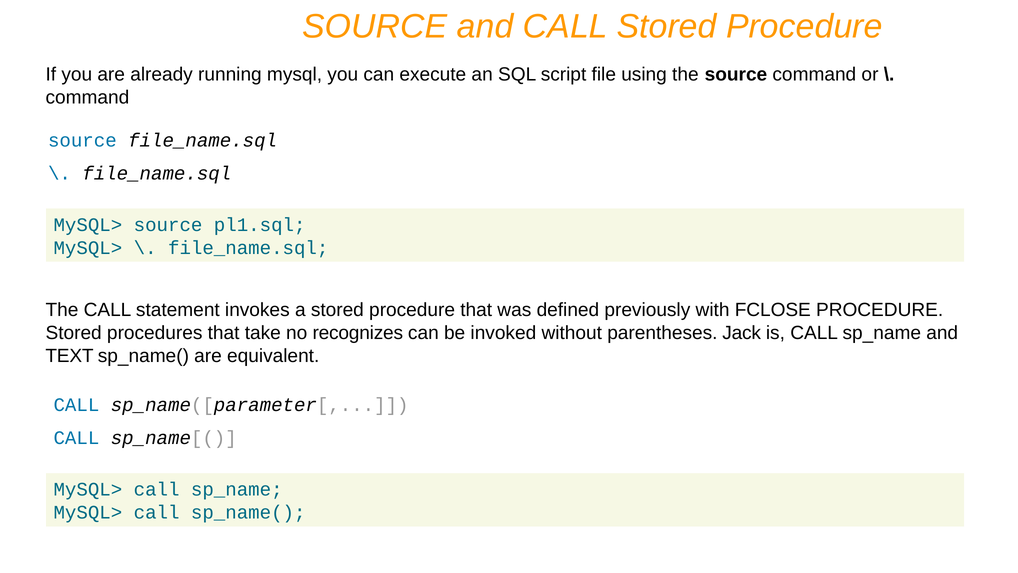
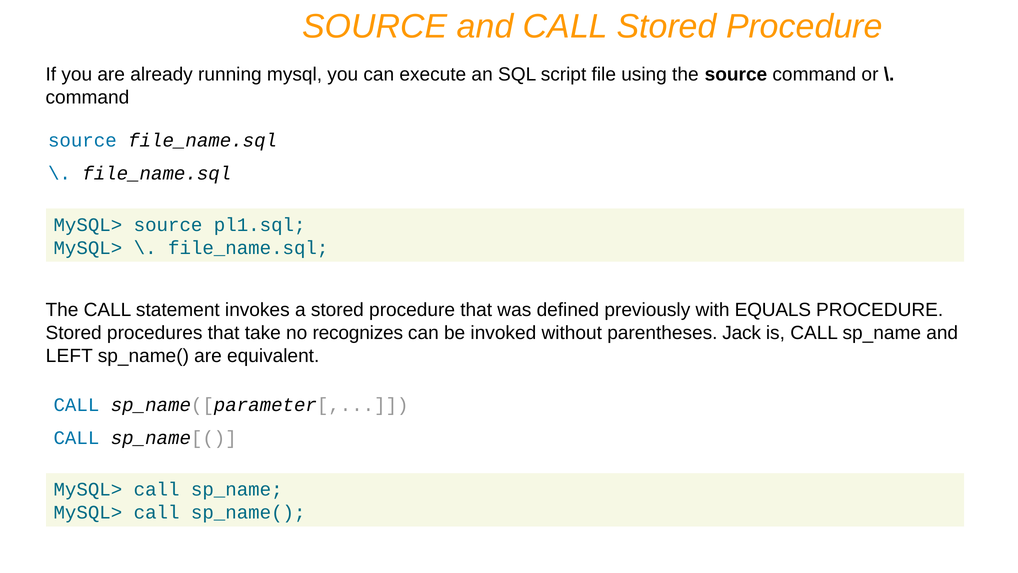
FCLOSE: FCLOSE -> EQUALS
TEXT: TEXT -> LEFT
